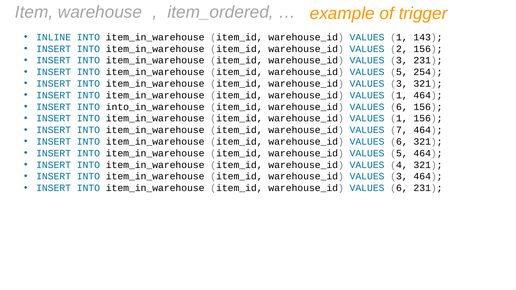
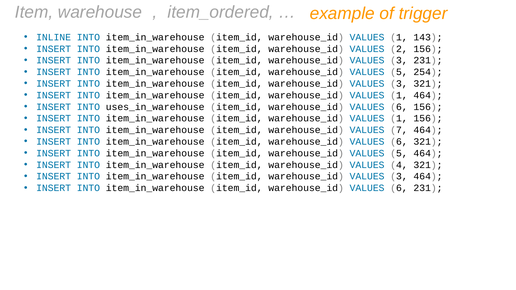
into_in_warehouse: into_in_warehouse -> uses_in_warehouse
